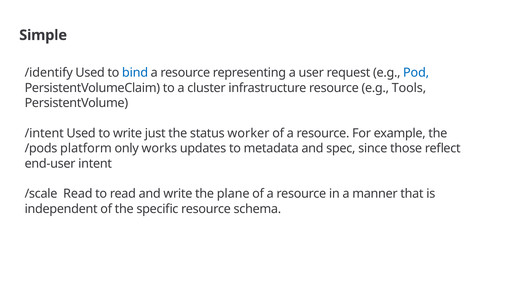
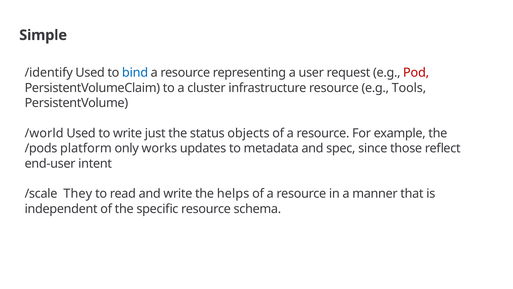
Pod colour: blue -> red
/intent: /intent -> /world
worker: worker -> objects
/scale Read: Read -> They
plane: plane -> helps
